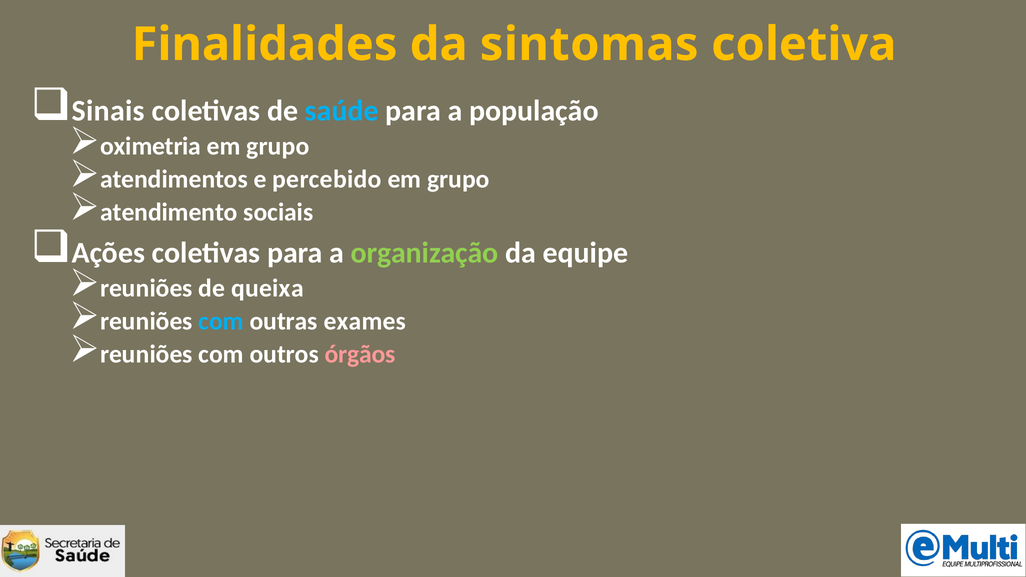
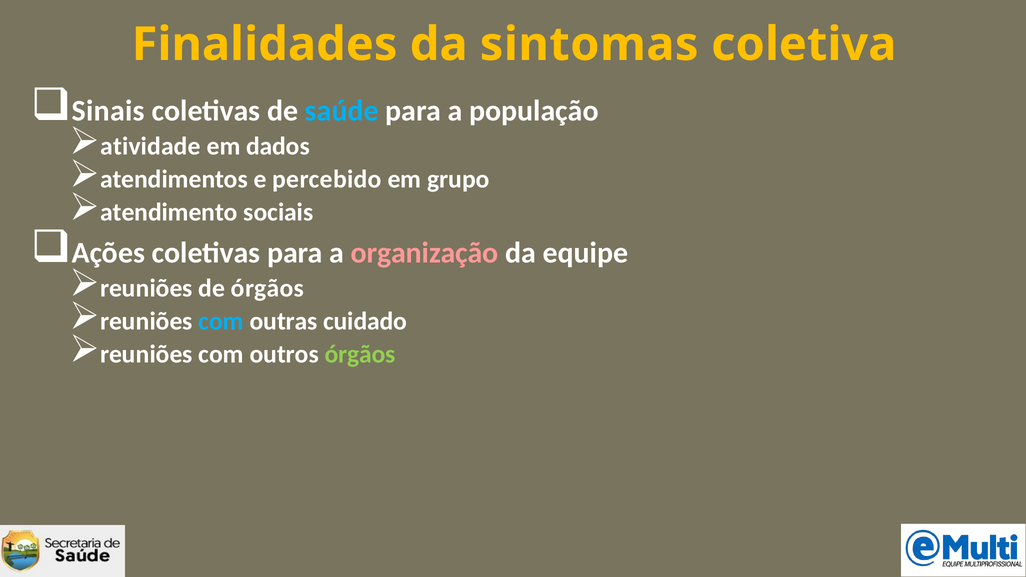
oximetria: oximetria -> atividade
grupo at (278, 146): grupo -> dados
organização colour: light green -> pink
de queixa: queixa -> órgãos
exames: exames -> cuidado
órgãos at (360, 354) colour: pink -> light green
